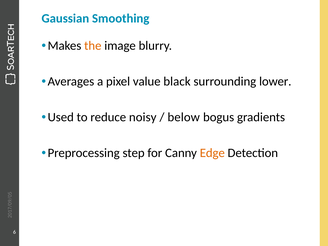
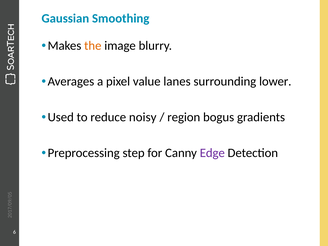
black: black -> lanes
below: below -> region
Edge colour: orange -> purple
